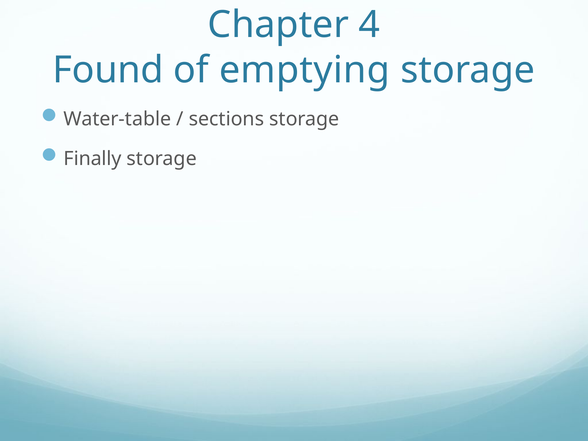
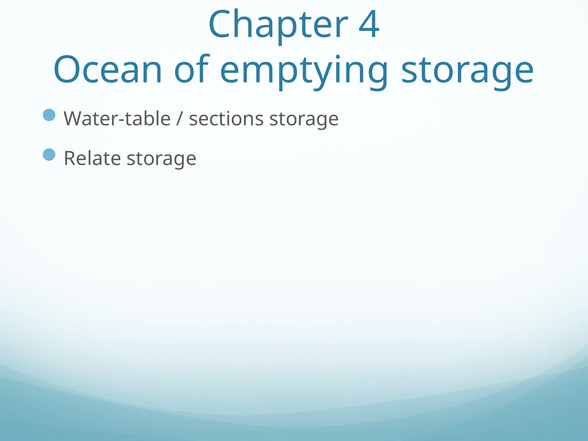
Found: Found -> Ocean
Finally: Finally -> Relate
